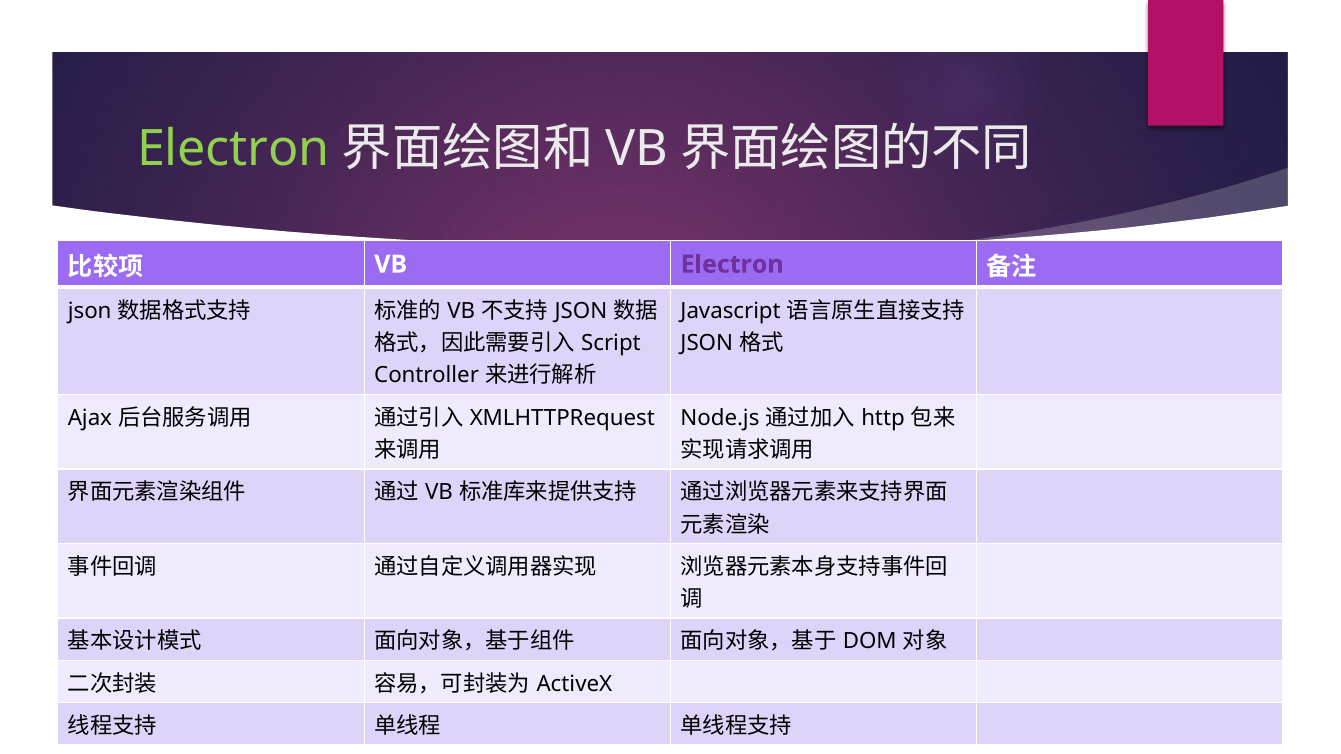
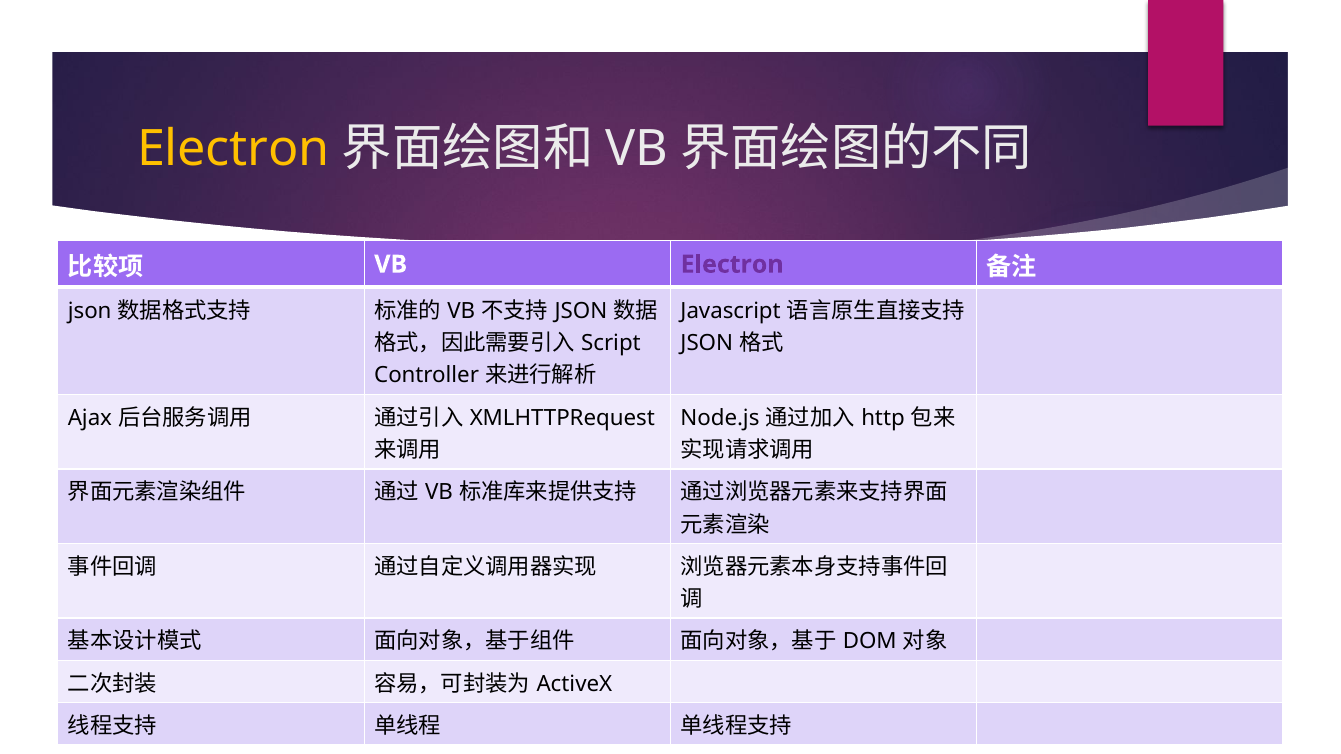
Electron at (234, 149) colour: light green -> yellow
